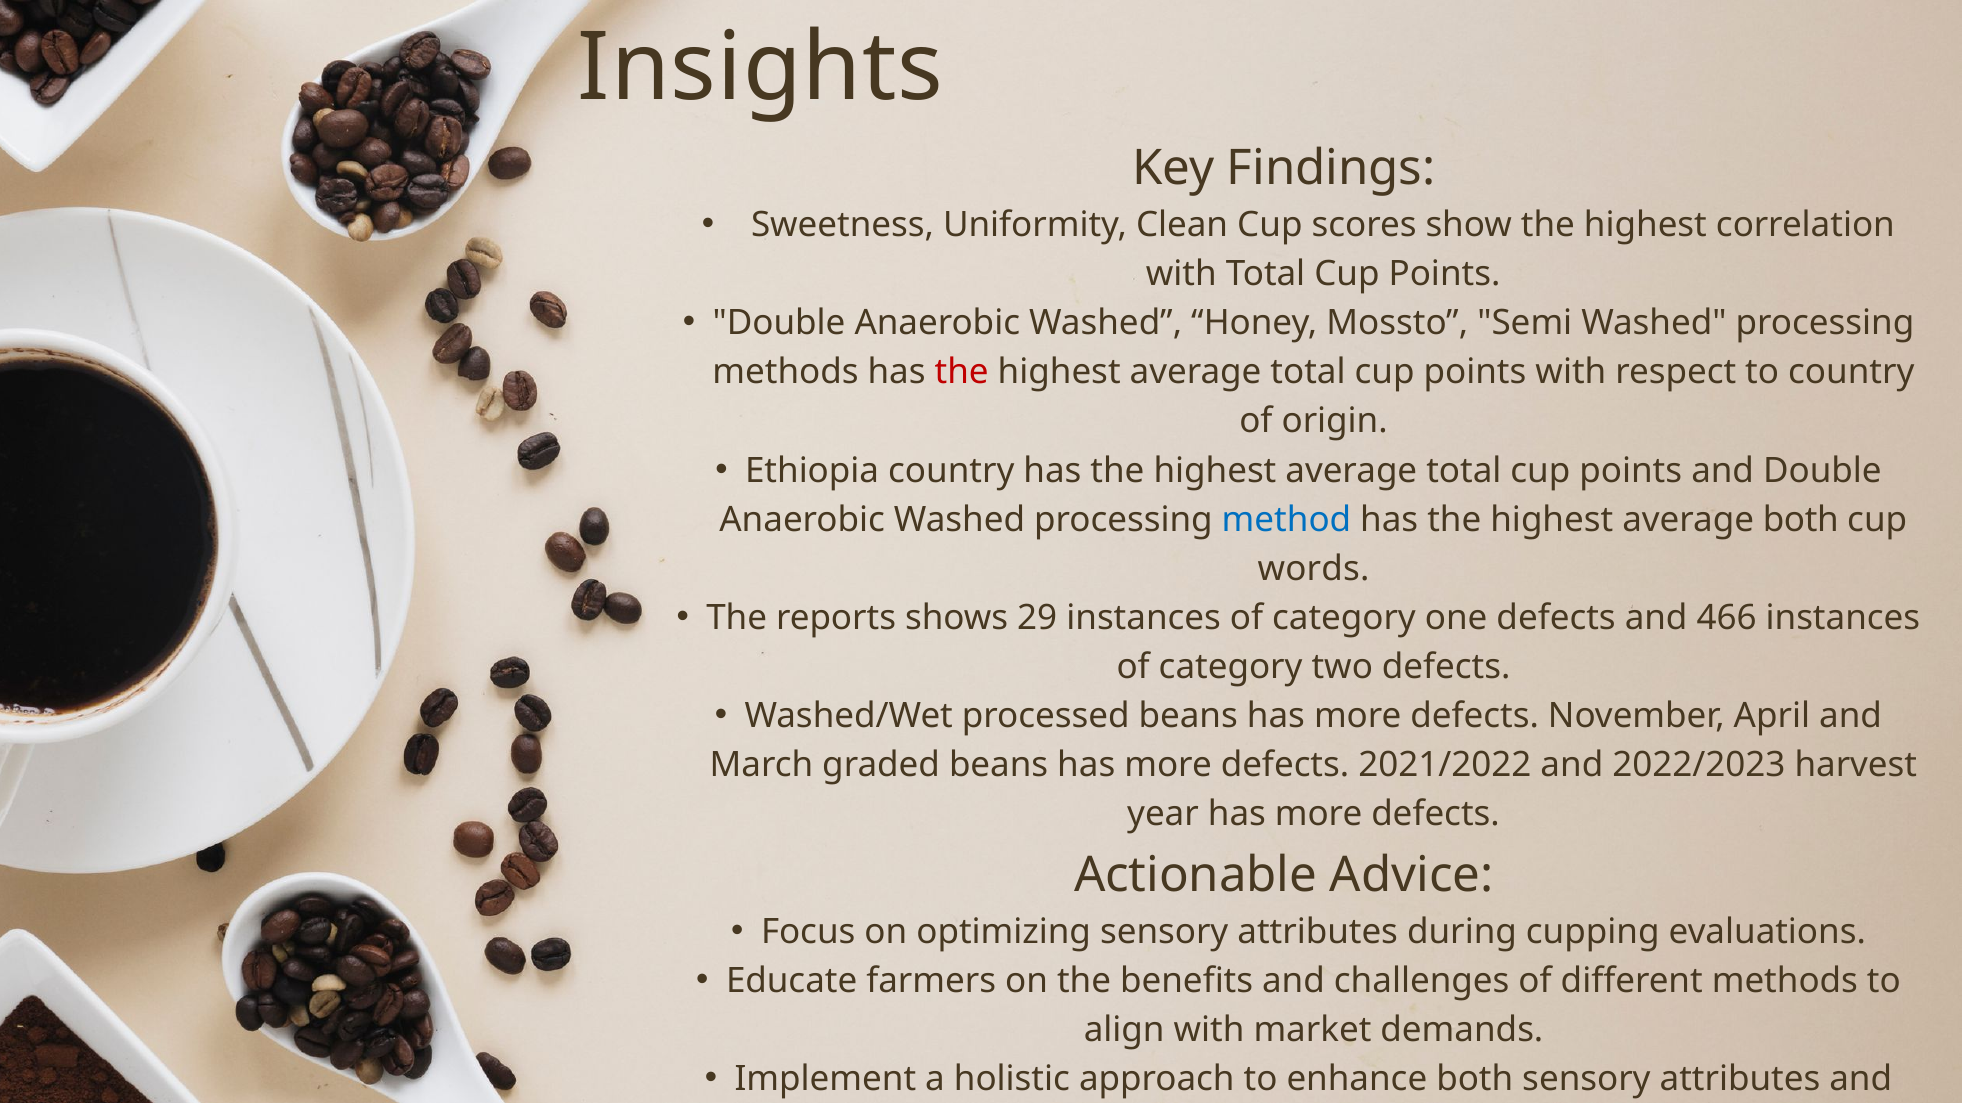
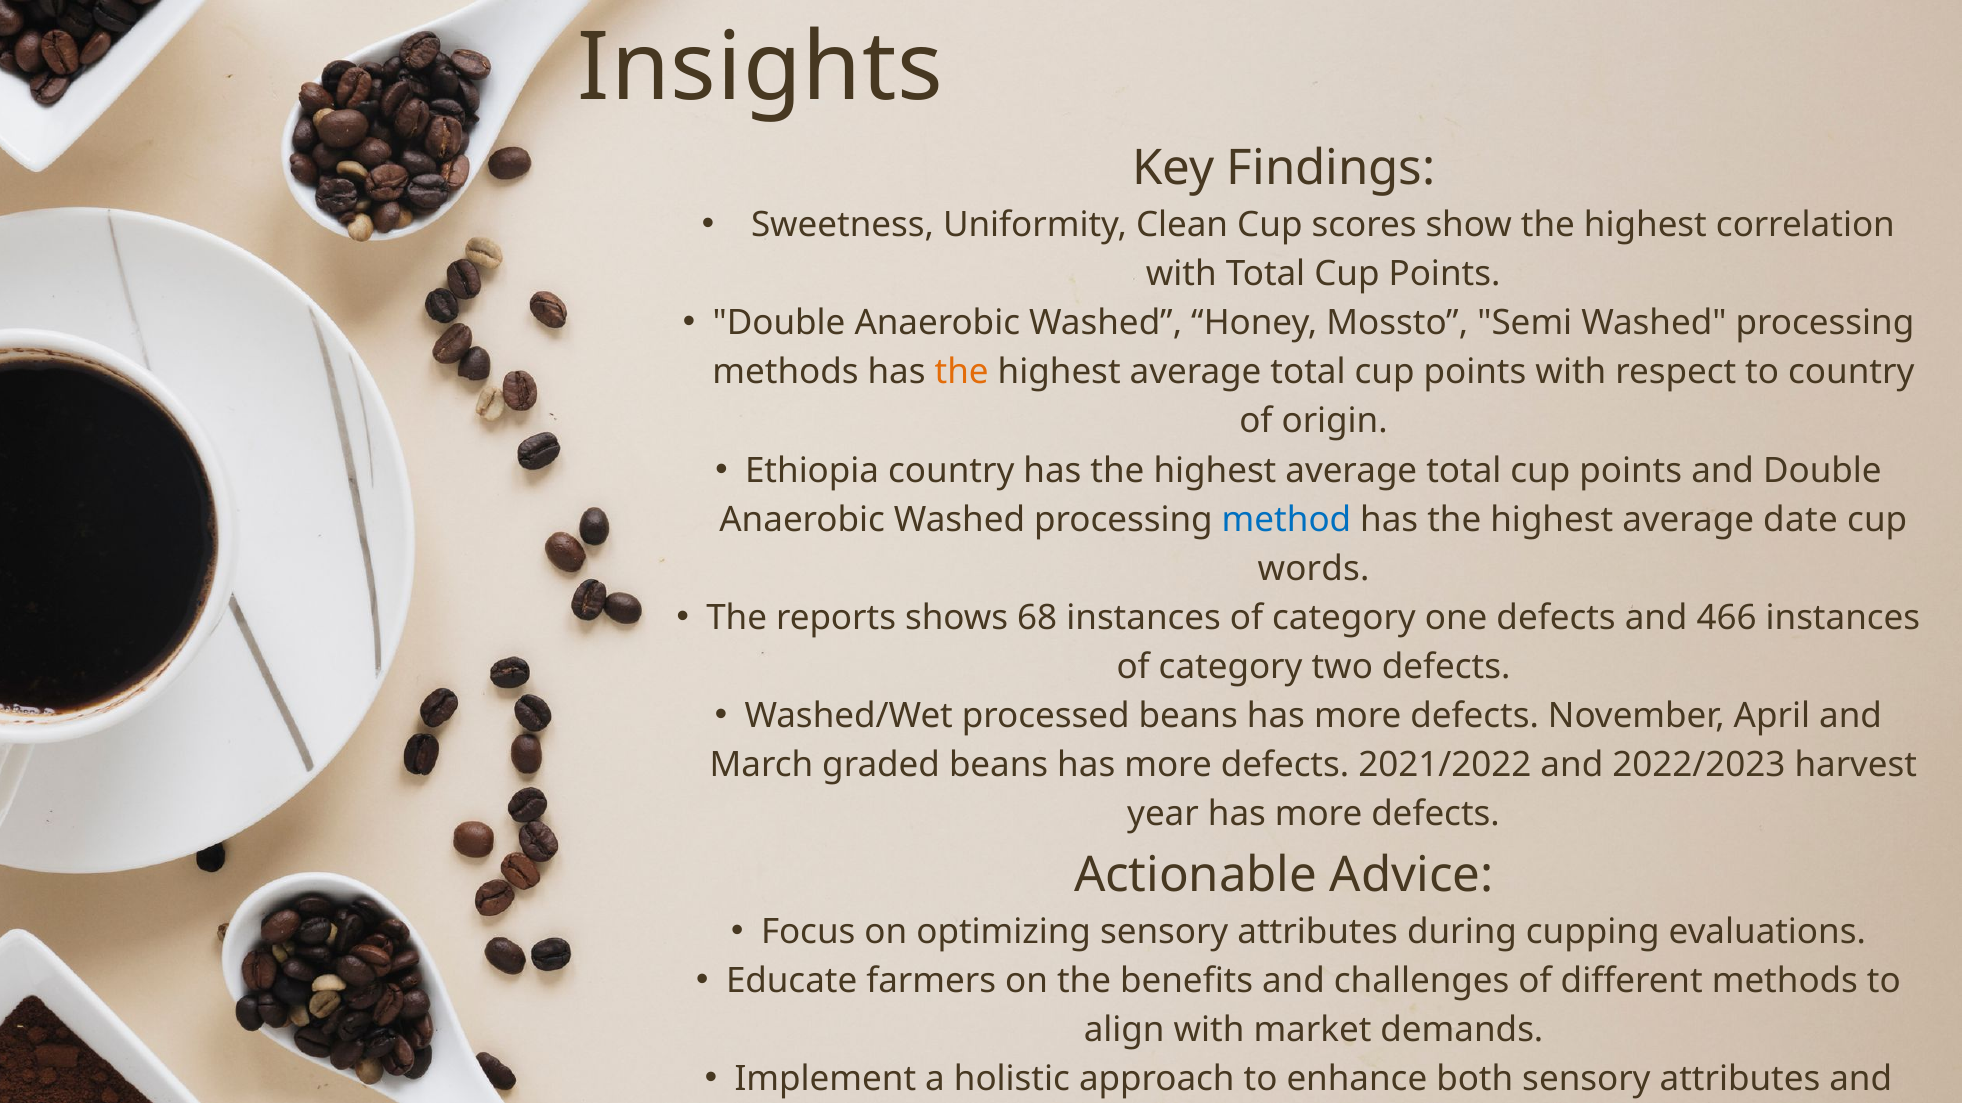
the at (962, 373) colour: red -> orange
average both: both -> date
29: 29 -> 68
